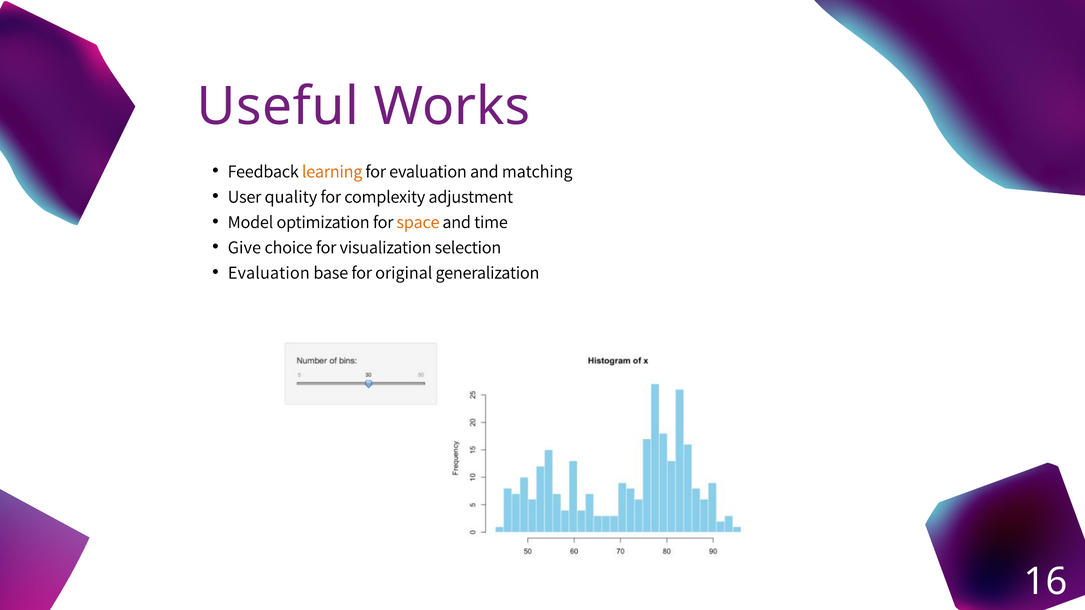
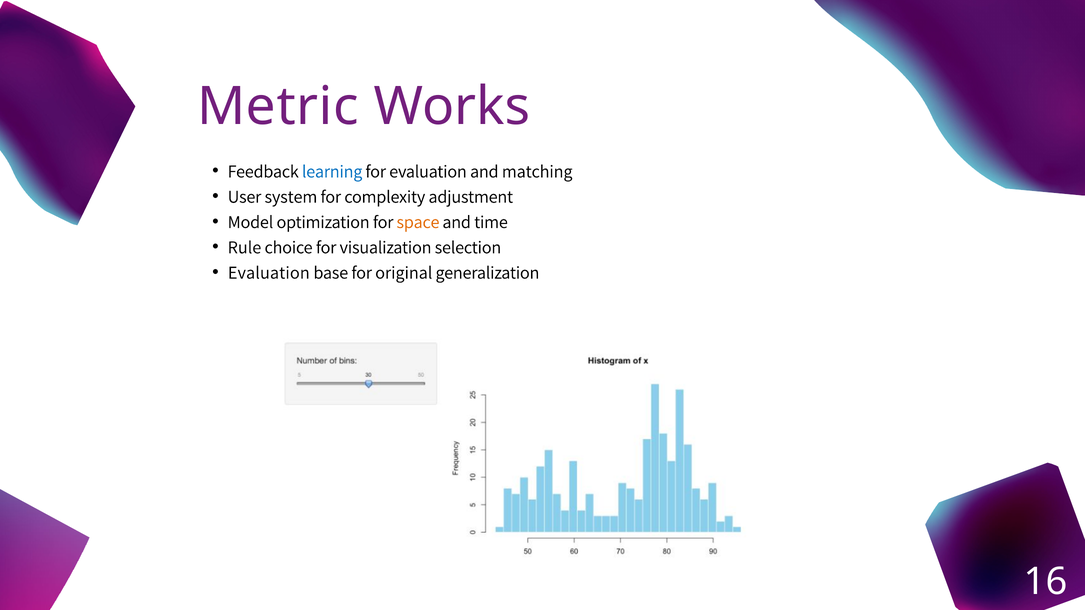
Useful: Useful -> Metric
learning colour: orange -> blue
quality: quality -> system
Give: Give -> Rule
